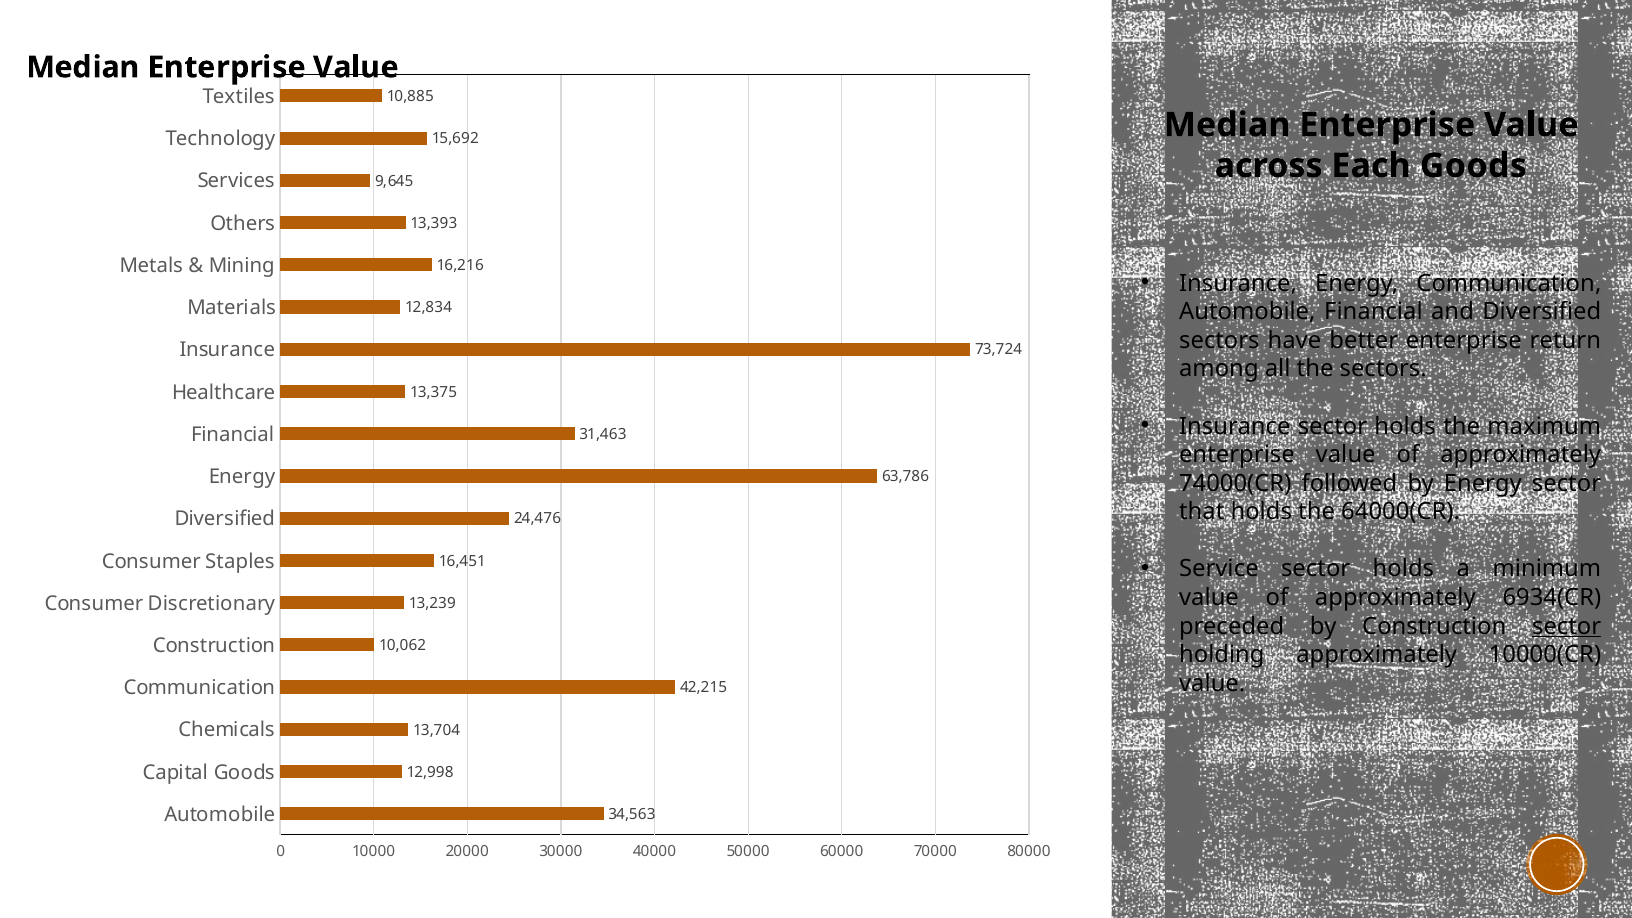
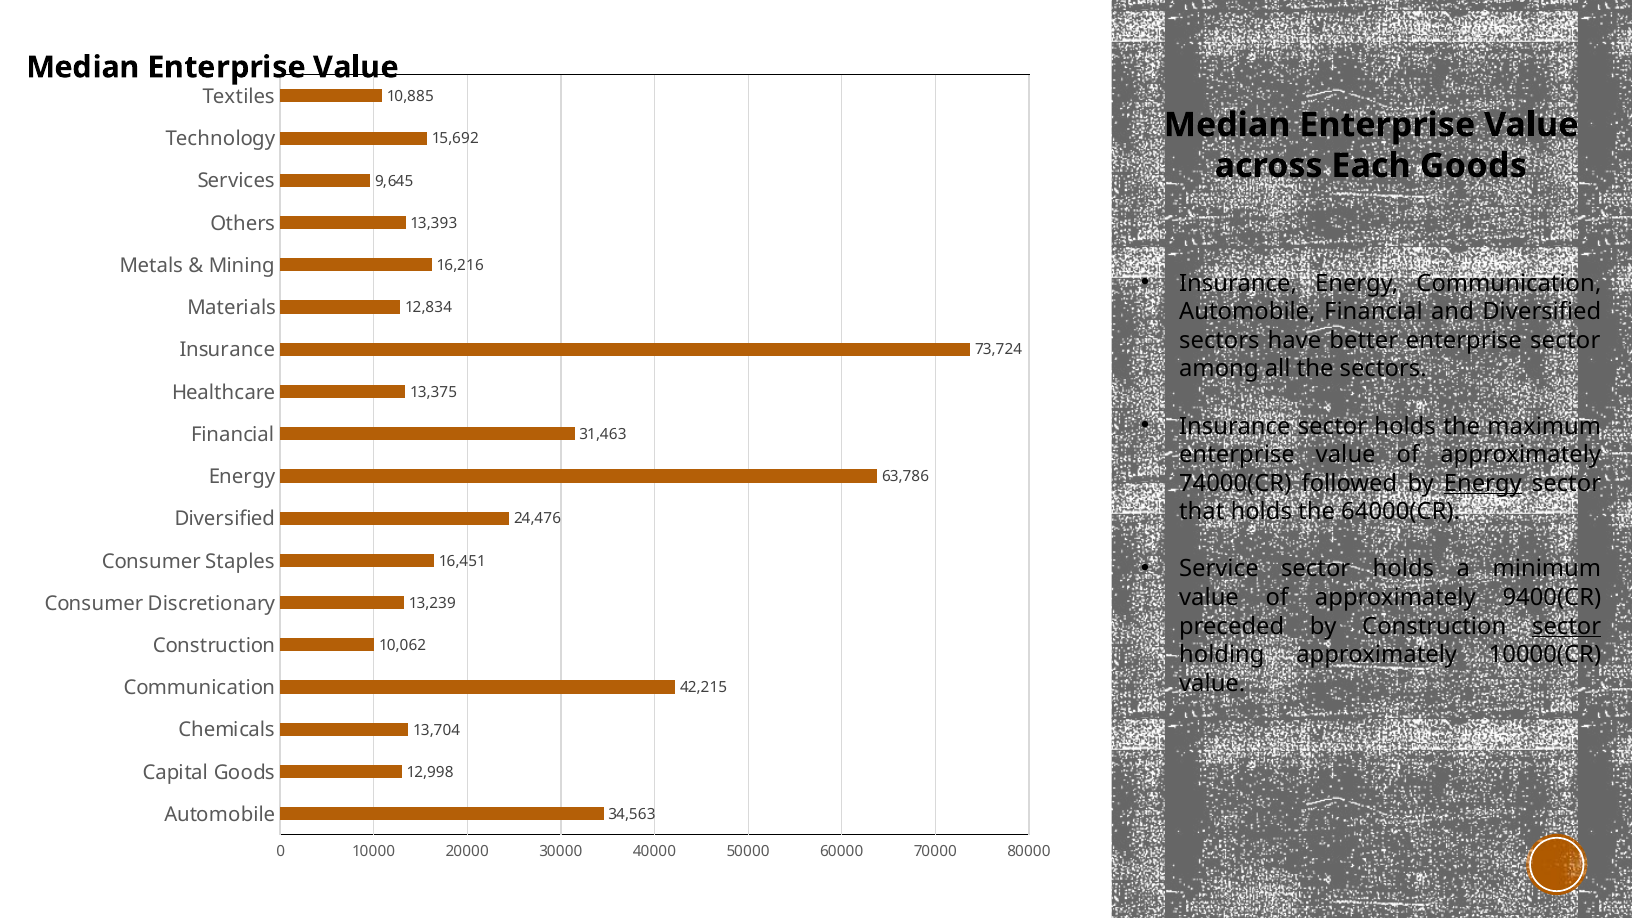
enterprise return: return -> sector
Energy at (1483, 483) underline: none -> present
6934(CR: 6934(CR -> 9400(CR
